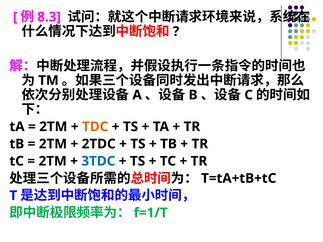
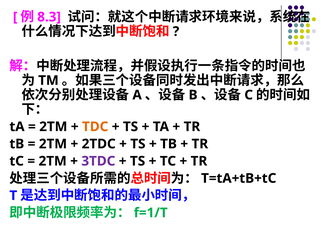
3TDC colour: blue -> purple
